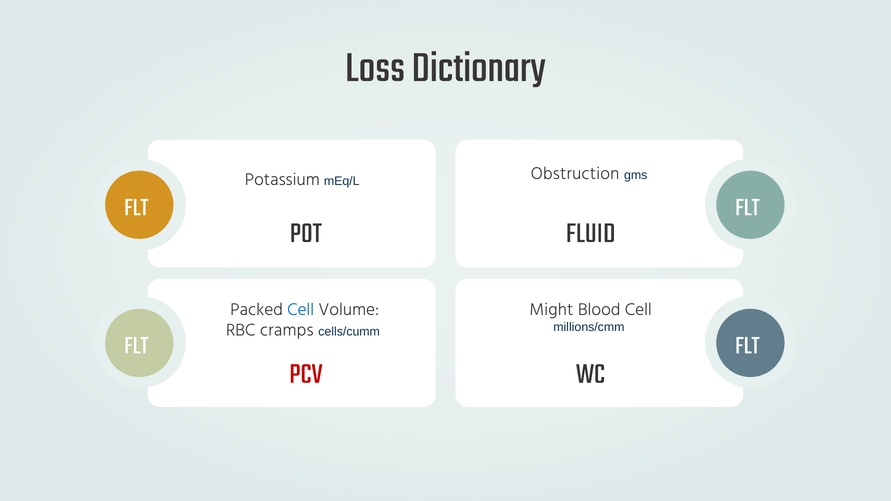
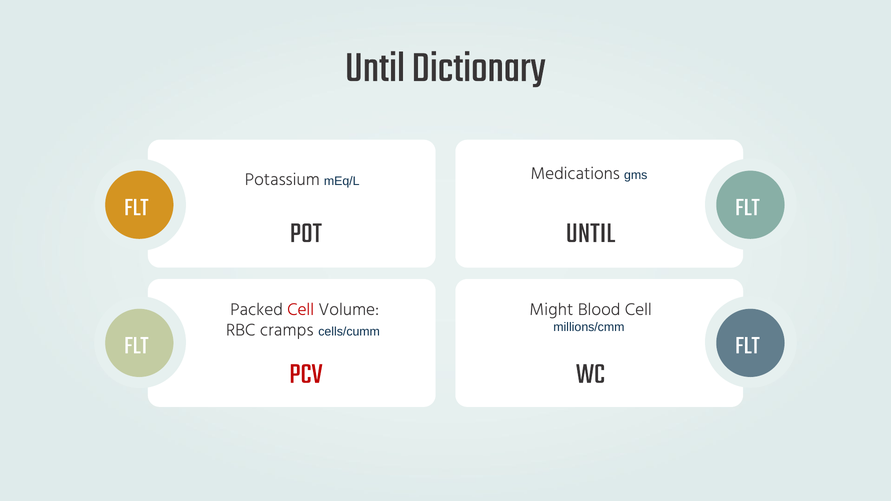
Loss at (375, 66): Loss -> Until
Obstruction: Obstruction -> Medications
FLUID at (591, 232): FLUID -> UNTIL
Cell at (301, 310) colour: blue -> red
